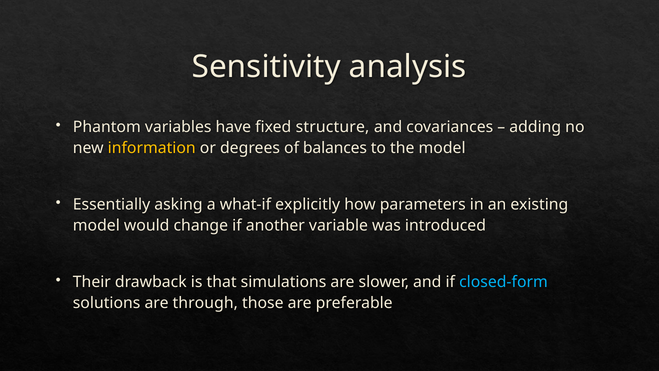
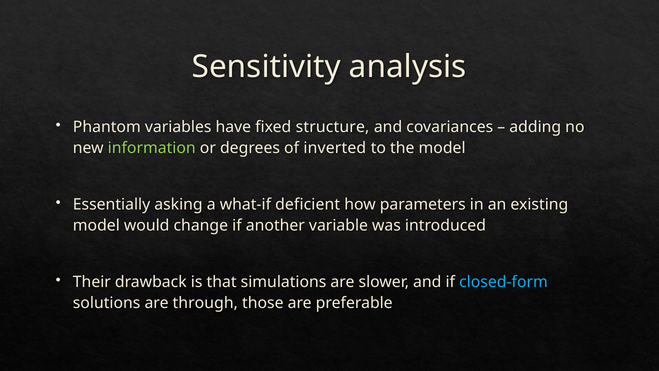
information colour: yellow -> light green
balances: balances -> inverted
explicitly: explicitly -> deficient
